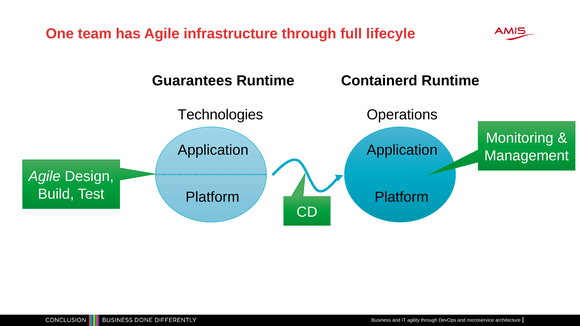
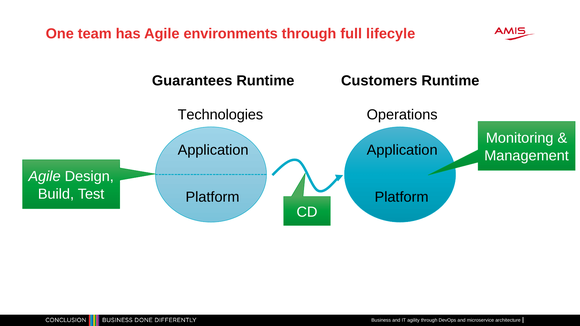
infrastructure: infrastructure -> environments
Containerd: Containerd -> Customers
